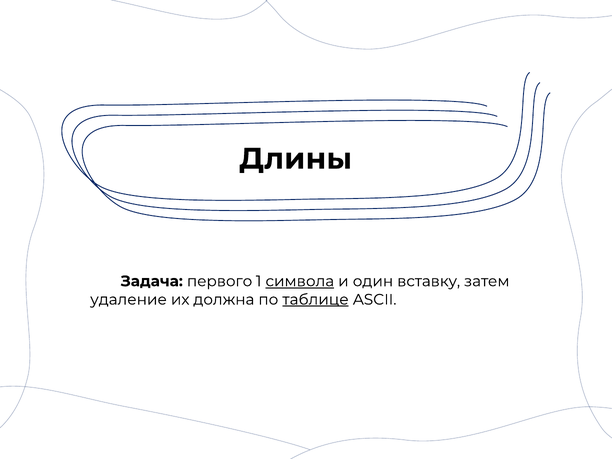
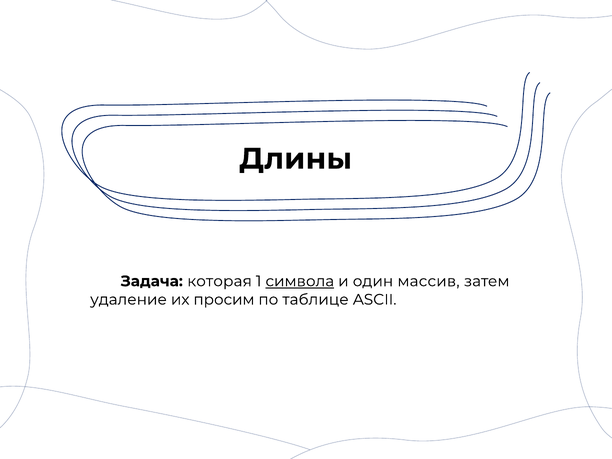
первого: первого -> которая
вставку: вставку -> массив
должна: должна -> просим
таблице underline: present -> none
